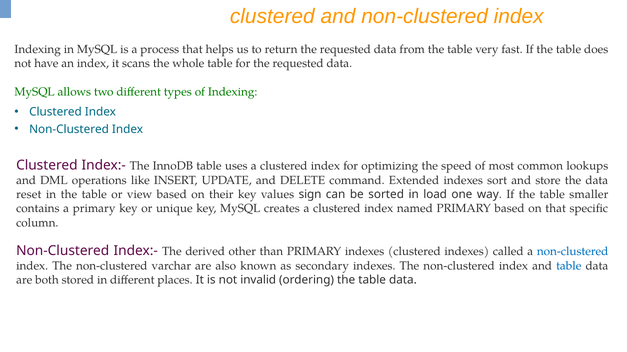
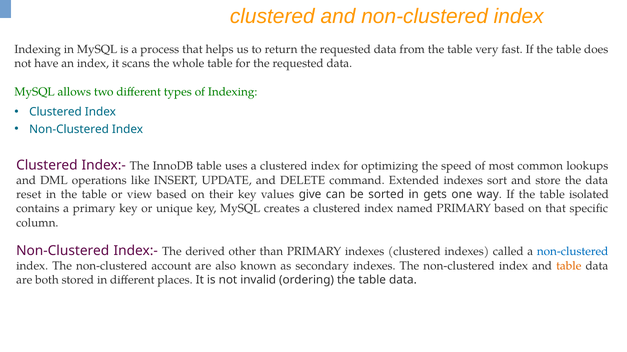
sign: sign -> give
load: load -> gets
smaller: smaller -> isolated
varchar: varchar -> account
table at (569, 266) colour: blue -> orange
